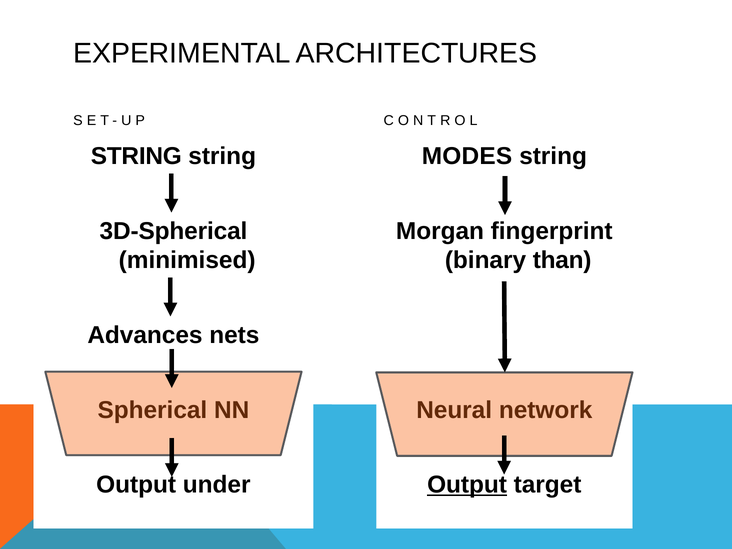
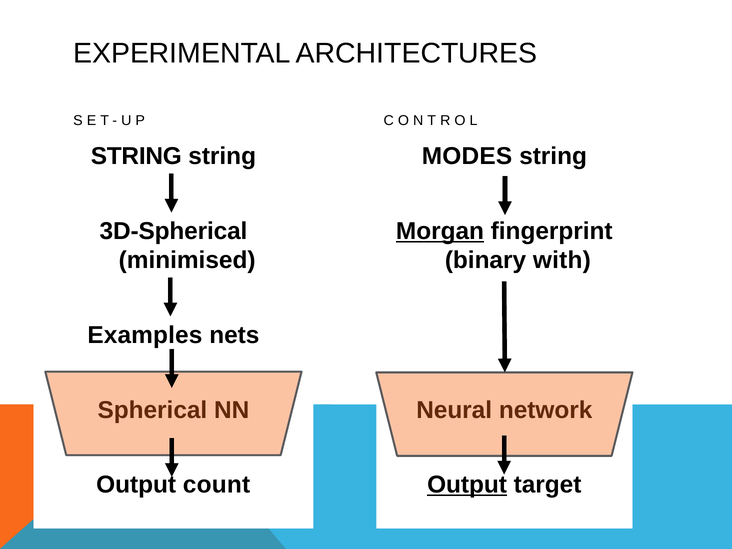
Morgan underline: none -> present
than: than -> with
Advances: Advances -> Examples
under: under -> count
